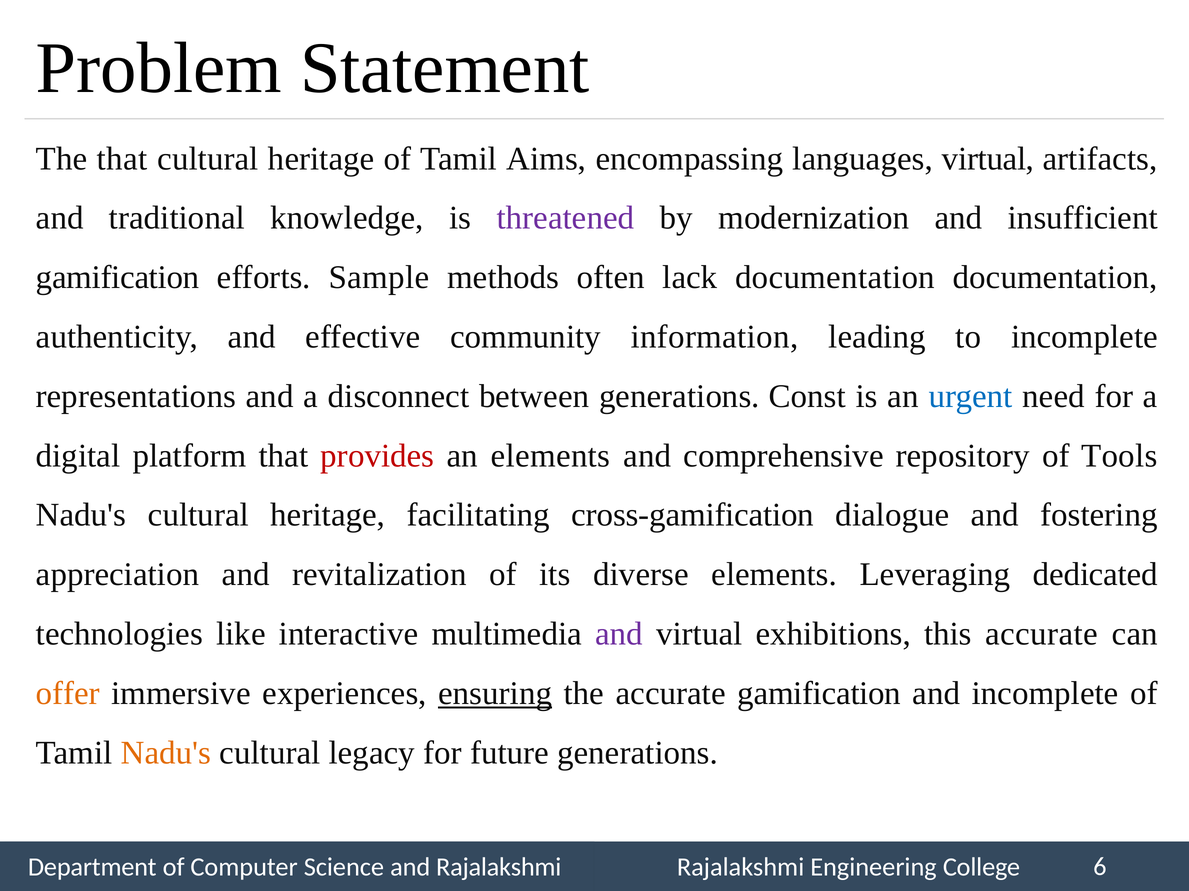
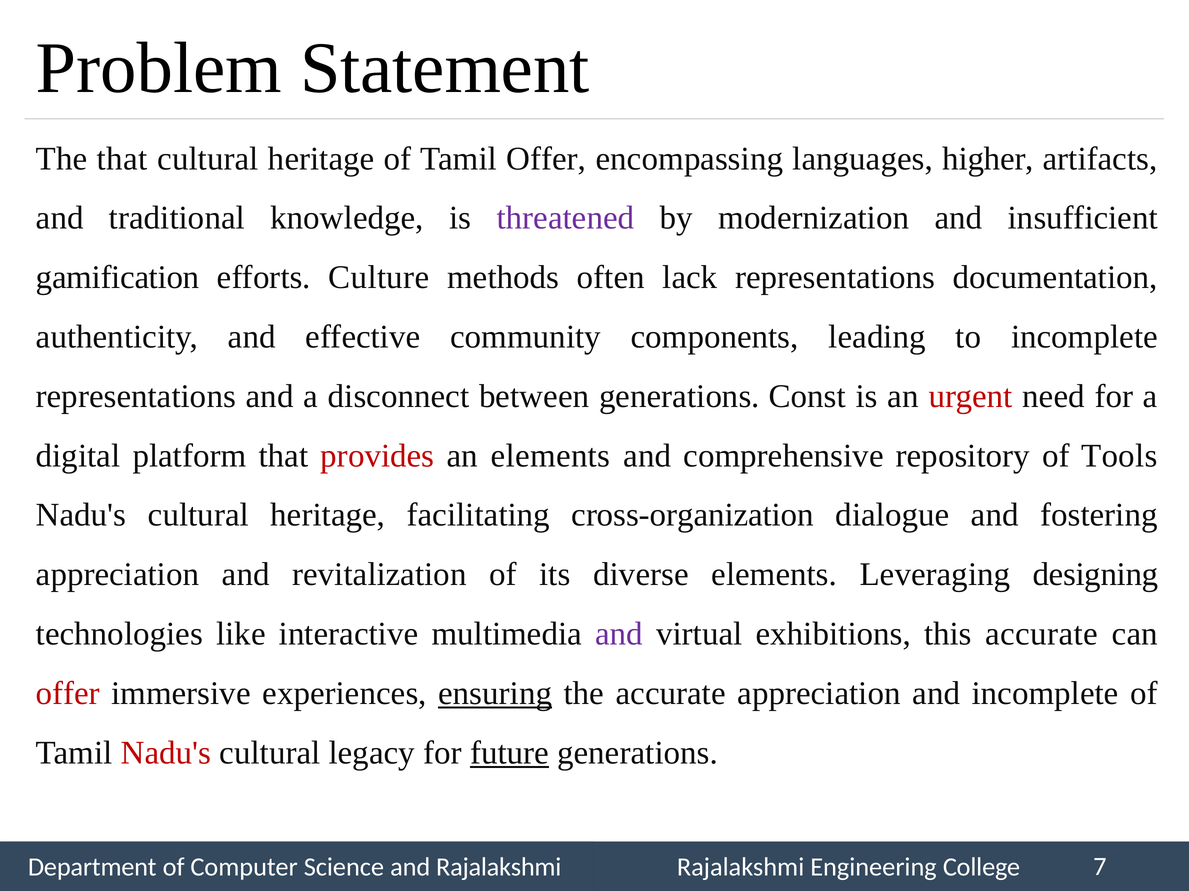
Tamil Aims: Aims -> Offer
languages virtual: virtual -> higher
Sample: Sample -> Culture
lack documentation: documentation -> representations
information: information -> components
urgent colour: blue -> red
cross-gamification: cross-gamification -> cross-organization
dedicated: dedicated -> designing
offer at (68, 694) colour: orange -> red
accurate gamification: gamification -> appreciation
Nadu's at (166, 753) colour: orange -> red
future underline: none -> present
6: 6 -> 7
